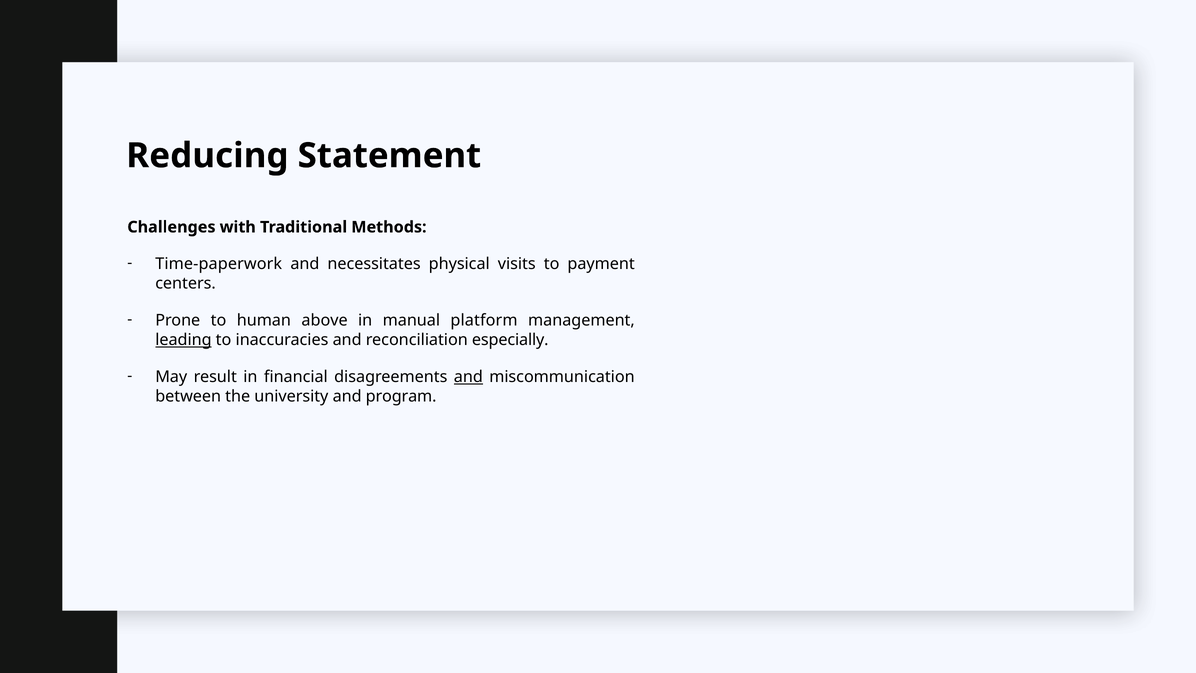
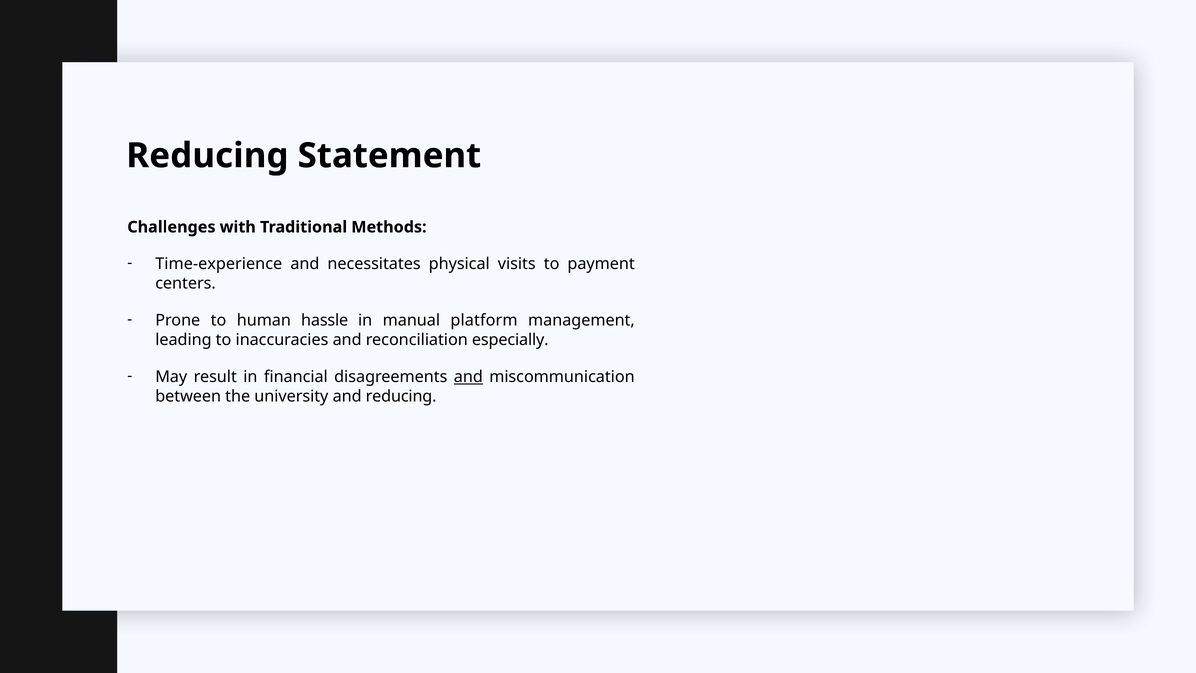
Time-paperwork: Time-paperwork -> Time-experience
above: above -> hassle
leading underline: present -> none
and program: program -> reducing
